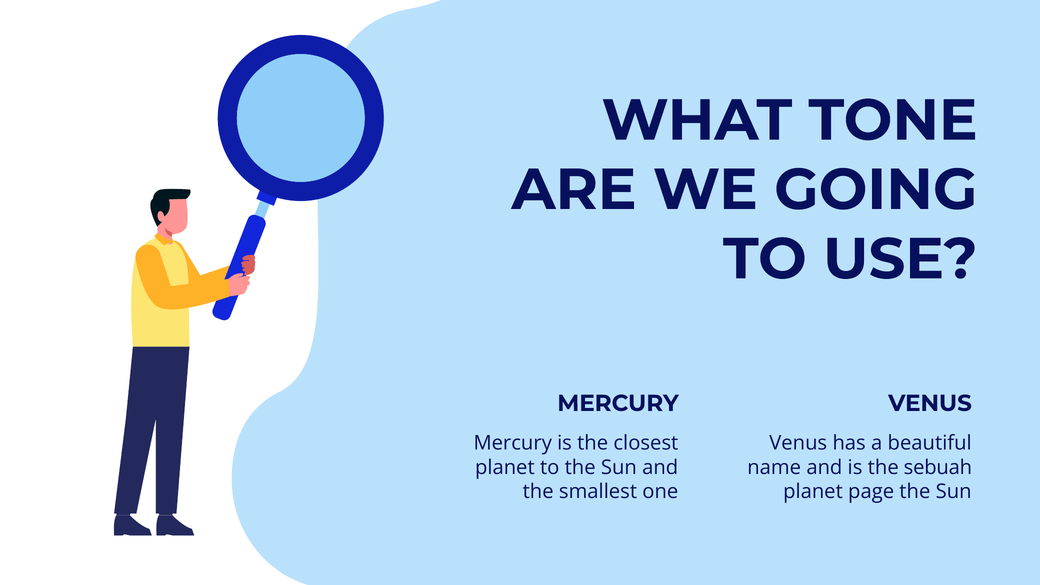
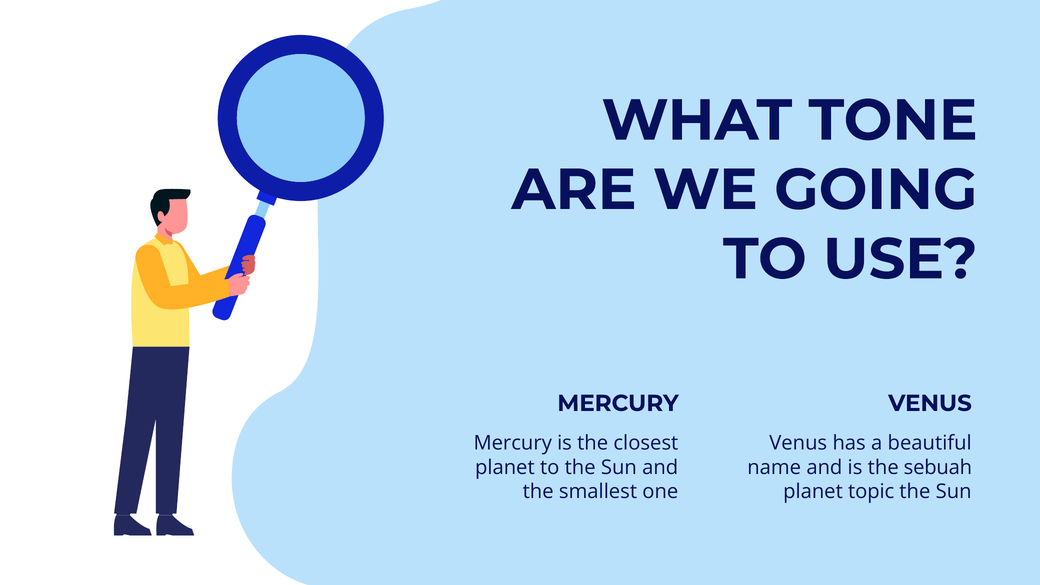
page: page -> topic
